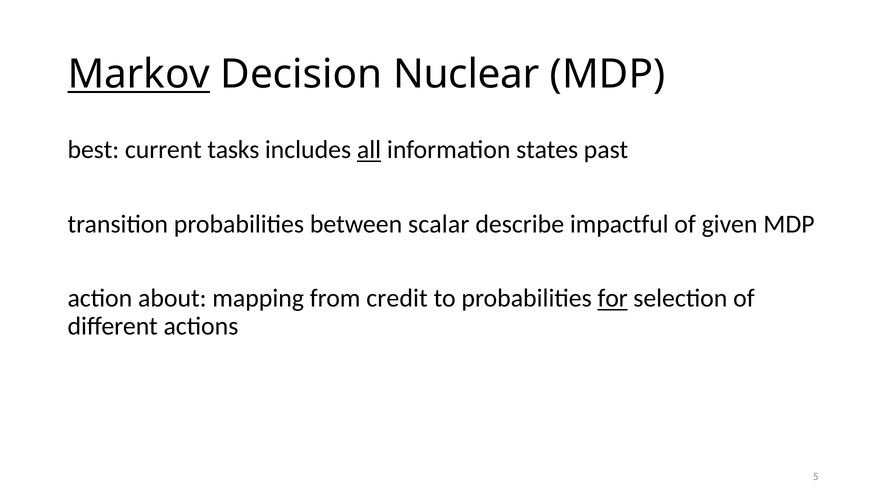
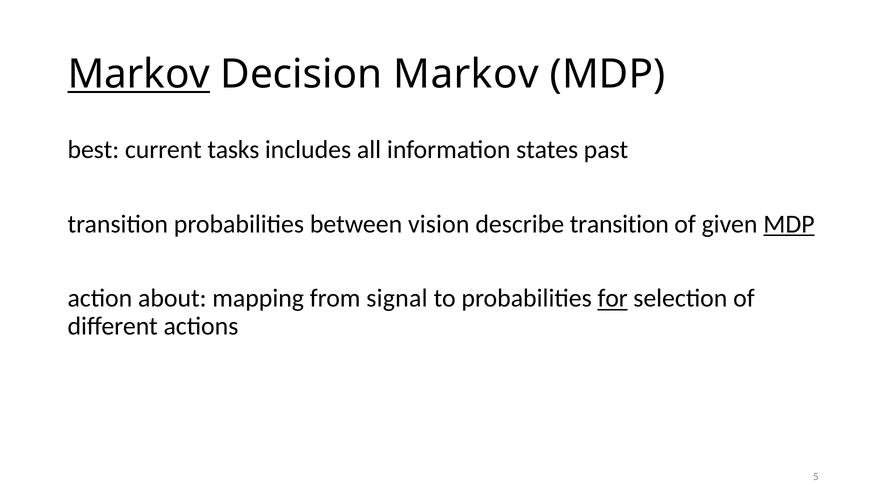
Decision Nuclear: Nuclear -> Markov
all underline: present -> none
scalar: scalar -> vision
describe impactful: impactful -> transition
MDP at (789, 224) underline: none -> present
credit: credit -> signal
